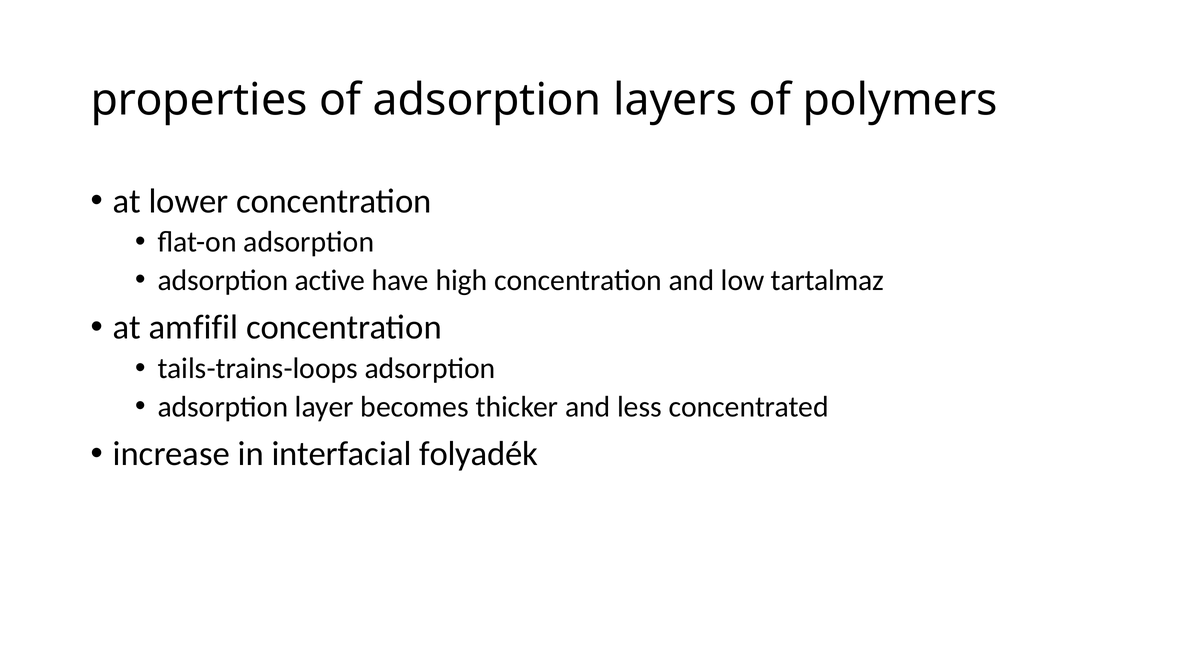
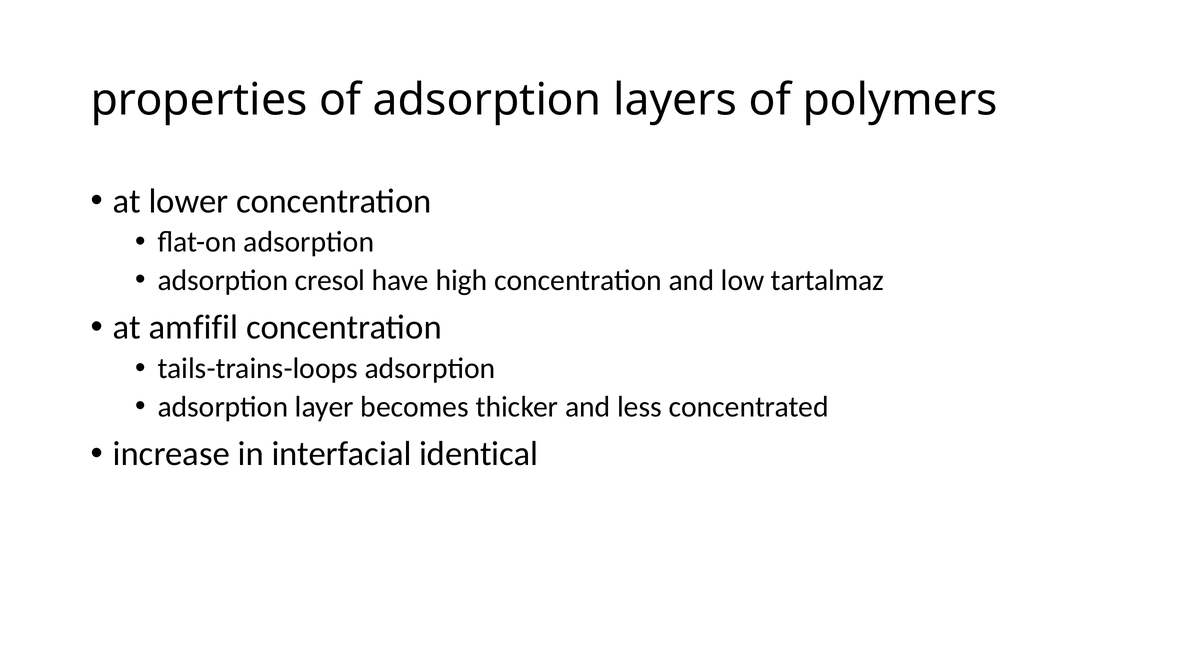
active: active -> cresol
folyadék: folyadék -> identical
